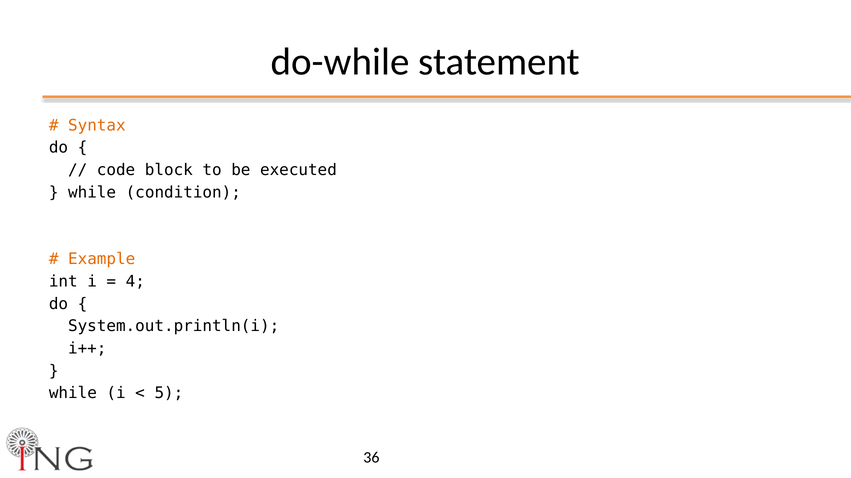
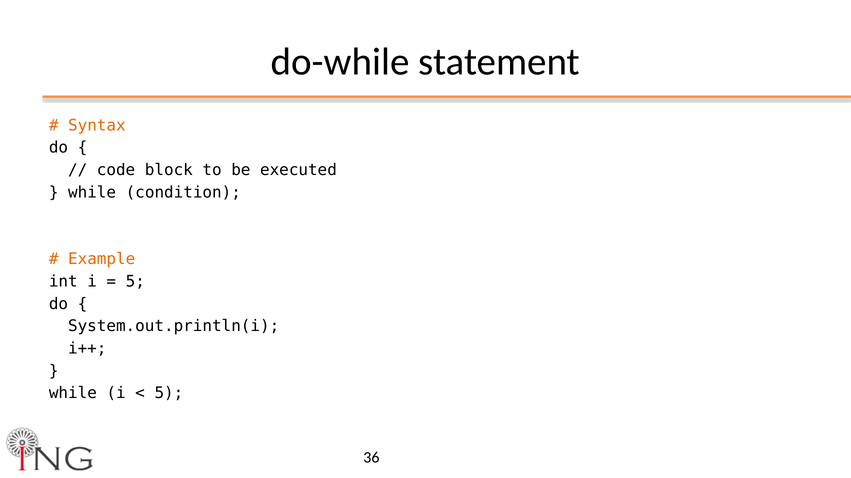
4 at (135, 282): 4 -> 5
